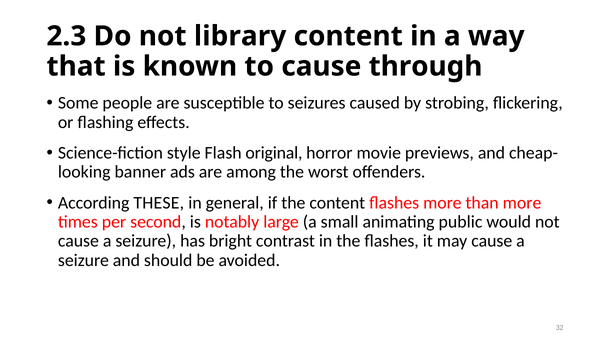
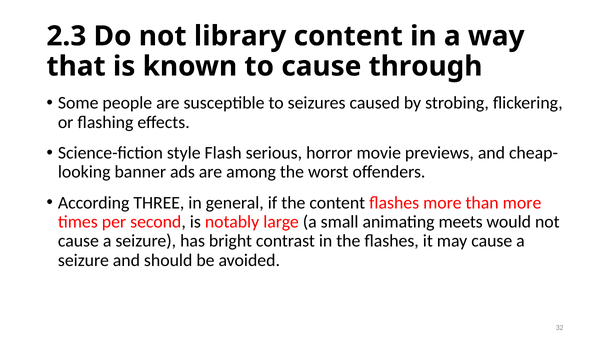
original: original -> serious
THESE: THESE -> THREE
public: public -> meets
